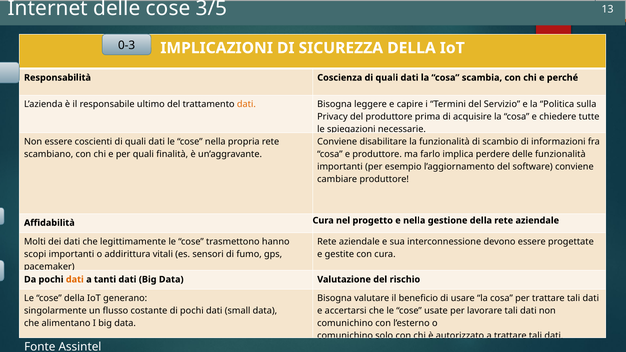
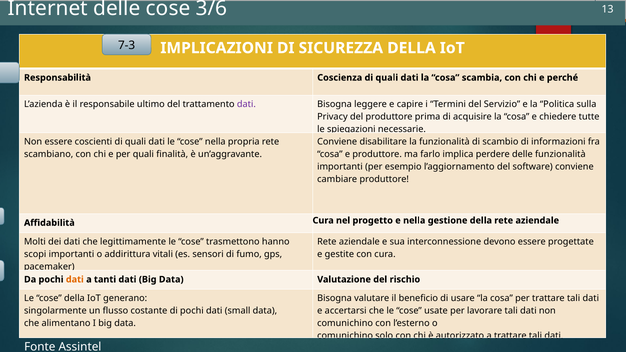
3/5: 3/5 -> 3/6
0-3: 0-3 -> 7-3
dati at (246, 104) colour: orange -> purple
